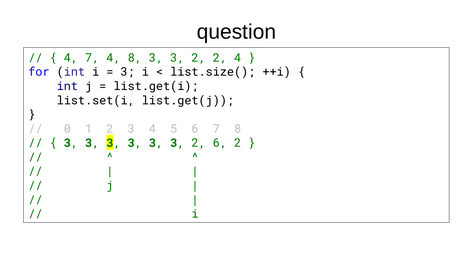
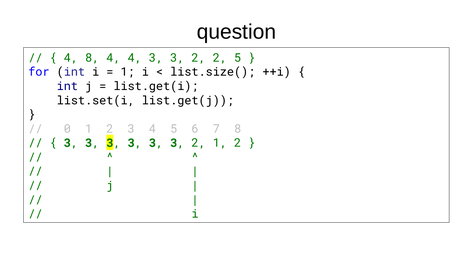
4 7: 7 -> 8
4 8: 8 -> 4
2 4: 4 -> 5
3 at (128, 72): 3 -> 1
2 6: 6 -> 1
